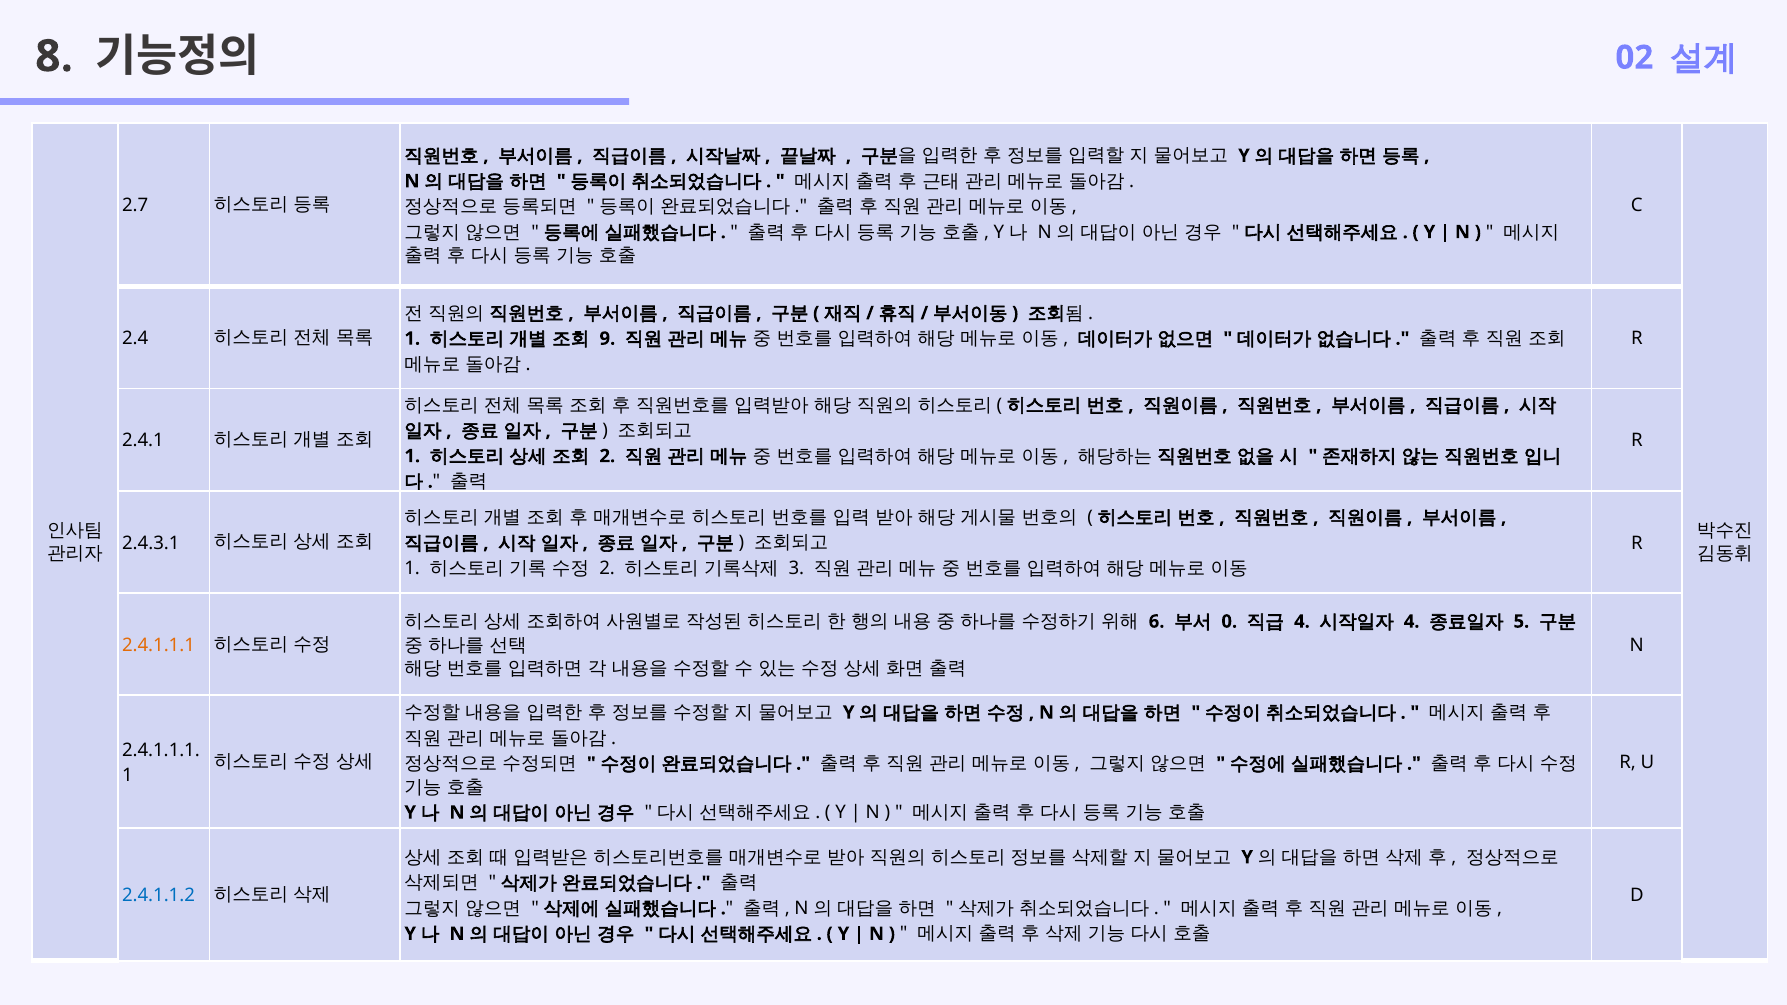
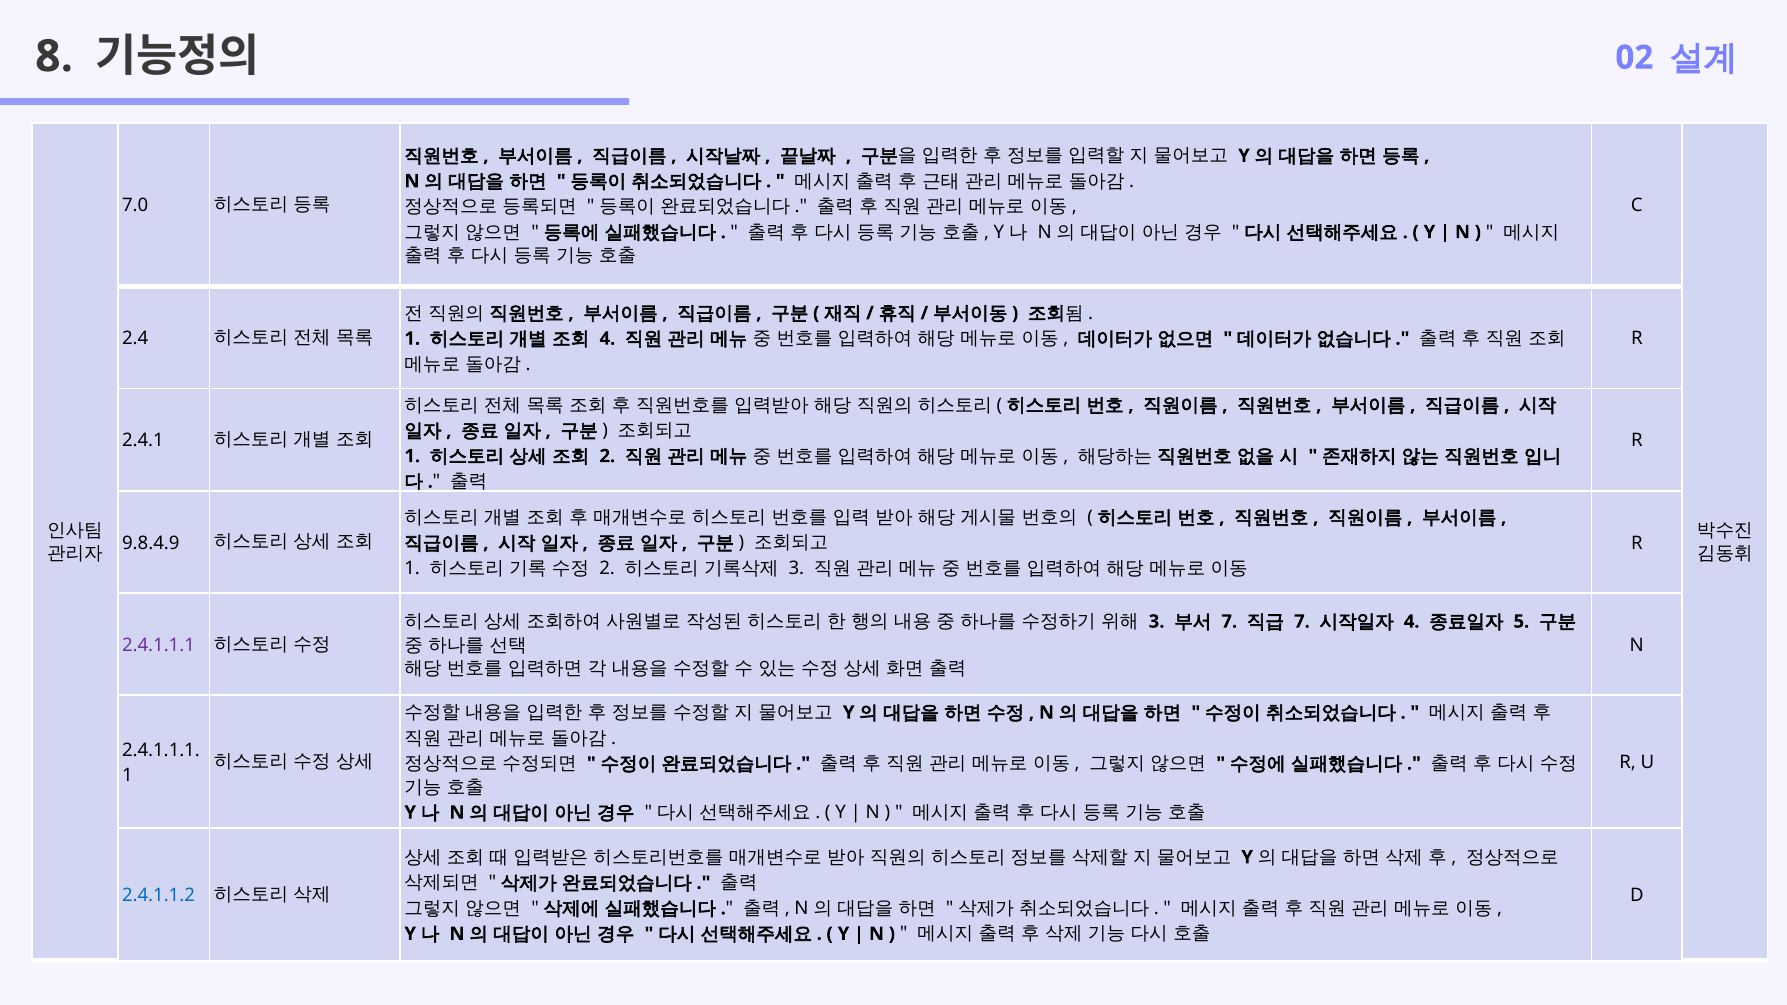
2.7: 2.7 -> 7.0
9 at (607, 339): 9 -> 4
2.4.3.1: 2.4.3.1 -> 9.8.4.9
6 at (1157, 622): 6 -> 3
0 at (1229, 622): 0 -> 7
4 at (1302, 622): 4 -> 7
2.4.1.1.1 at (159, 645) colour: orange -> purple
